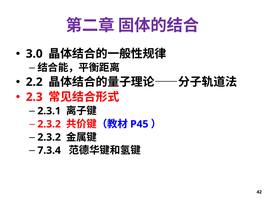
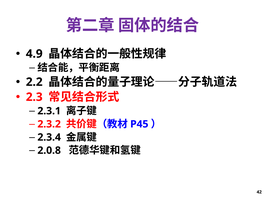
3.0: 3.0 -> 4.9
2.3.2 at (49, 138): 2.3.2 -> 2.3.4
7.3.4: 7.3.4 -> 2.0.8
